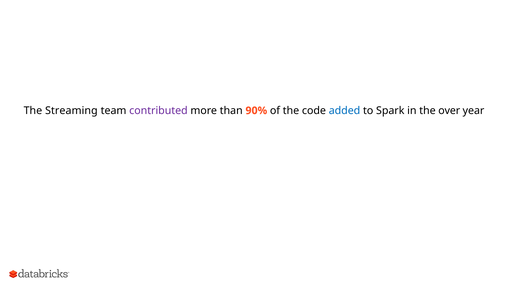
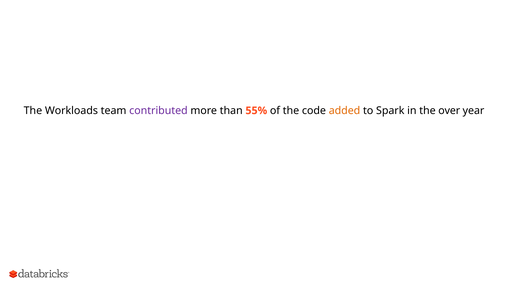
Streaming: Streaming -> Workloads
90%: 90% -> 55%
added colour: blue -> orange
